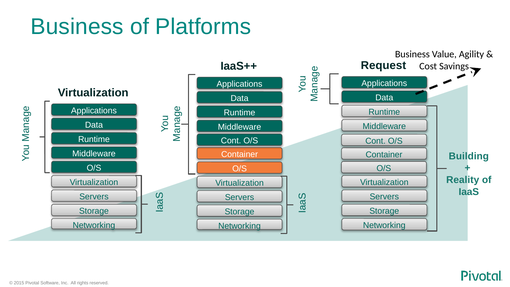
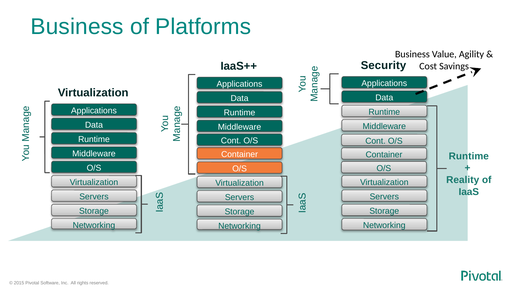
Request: Request -> Security
Building at (469, 156): Building -> Runtime
